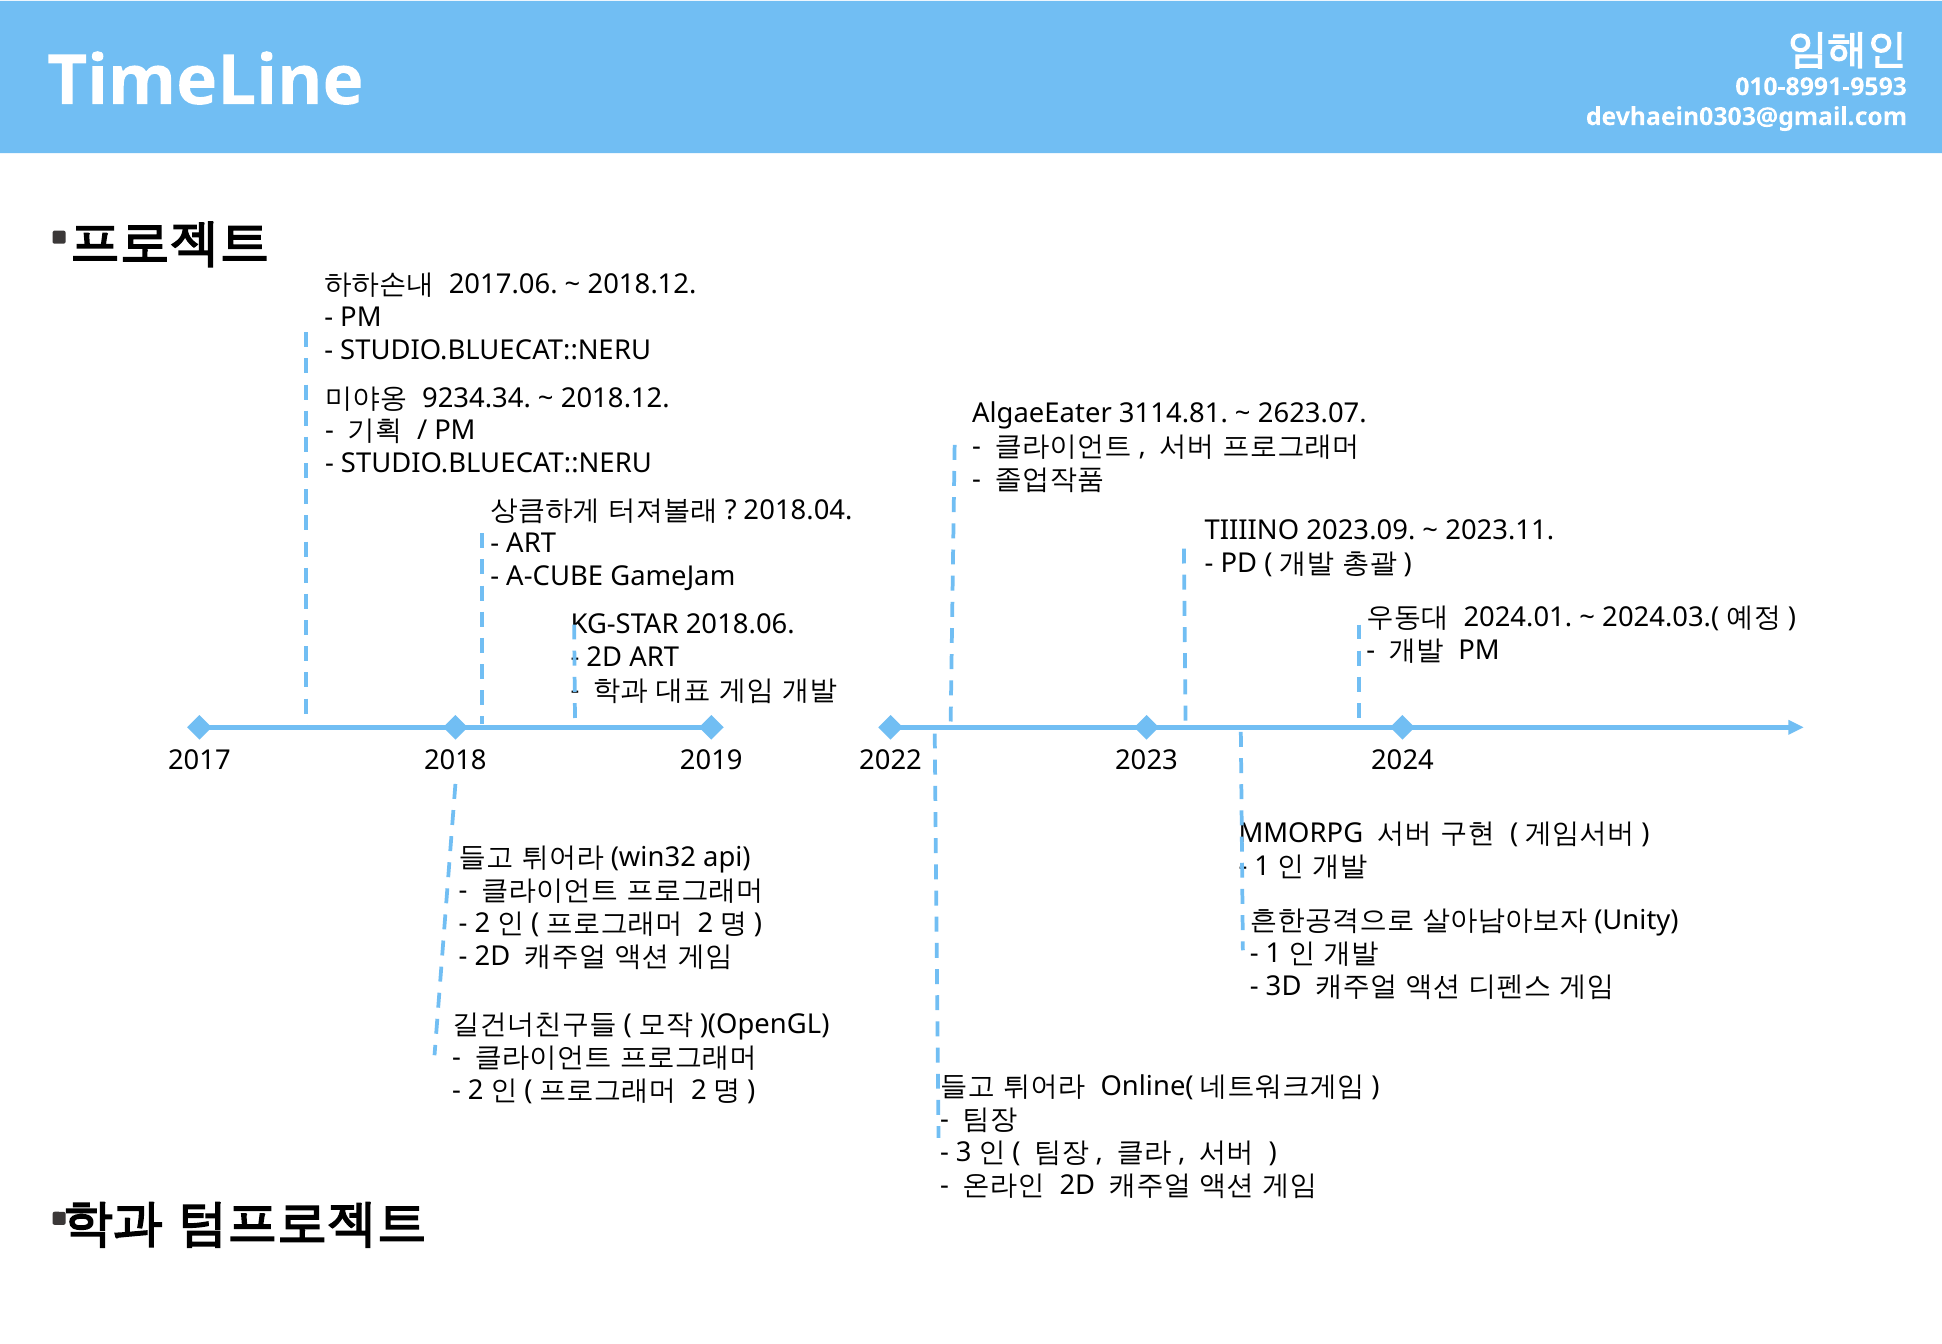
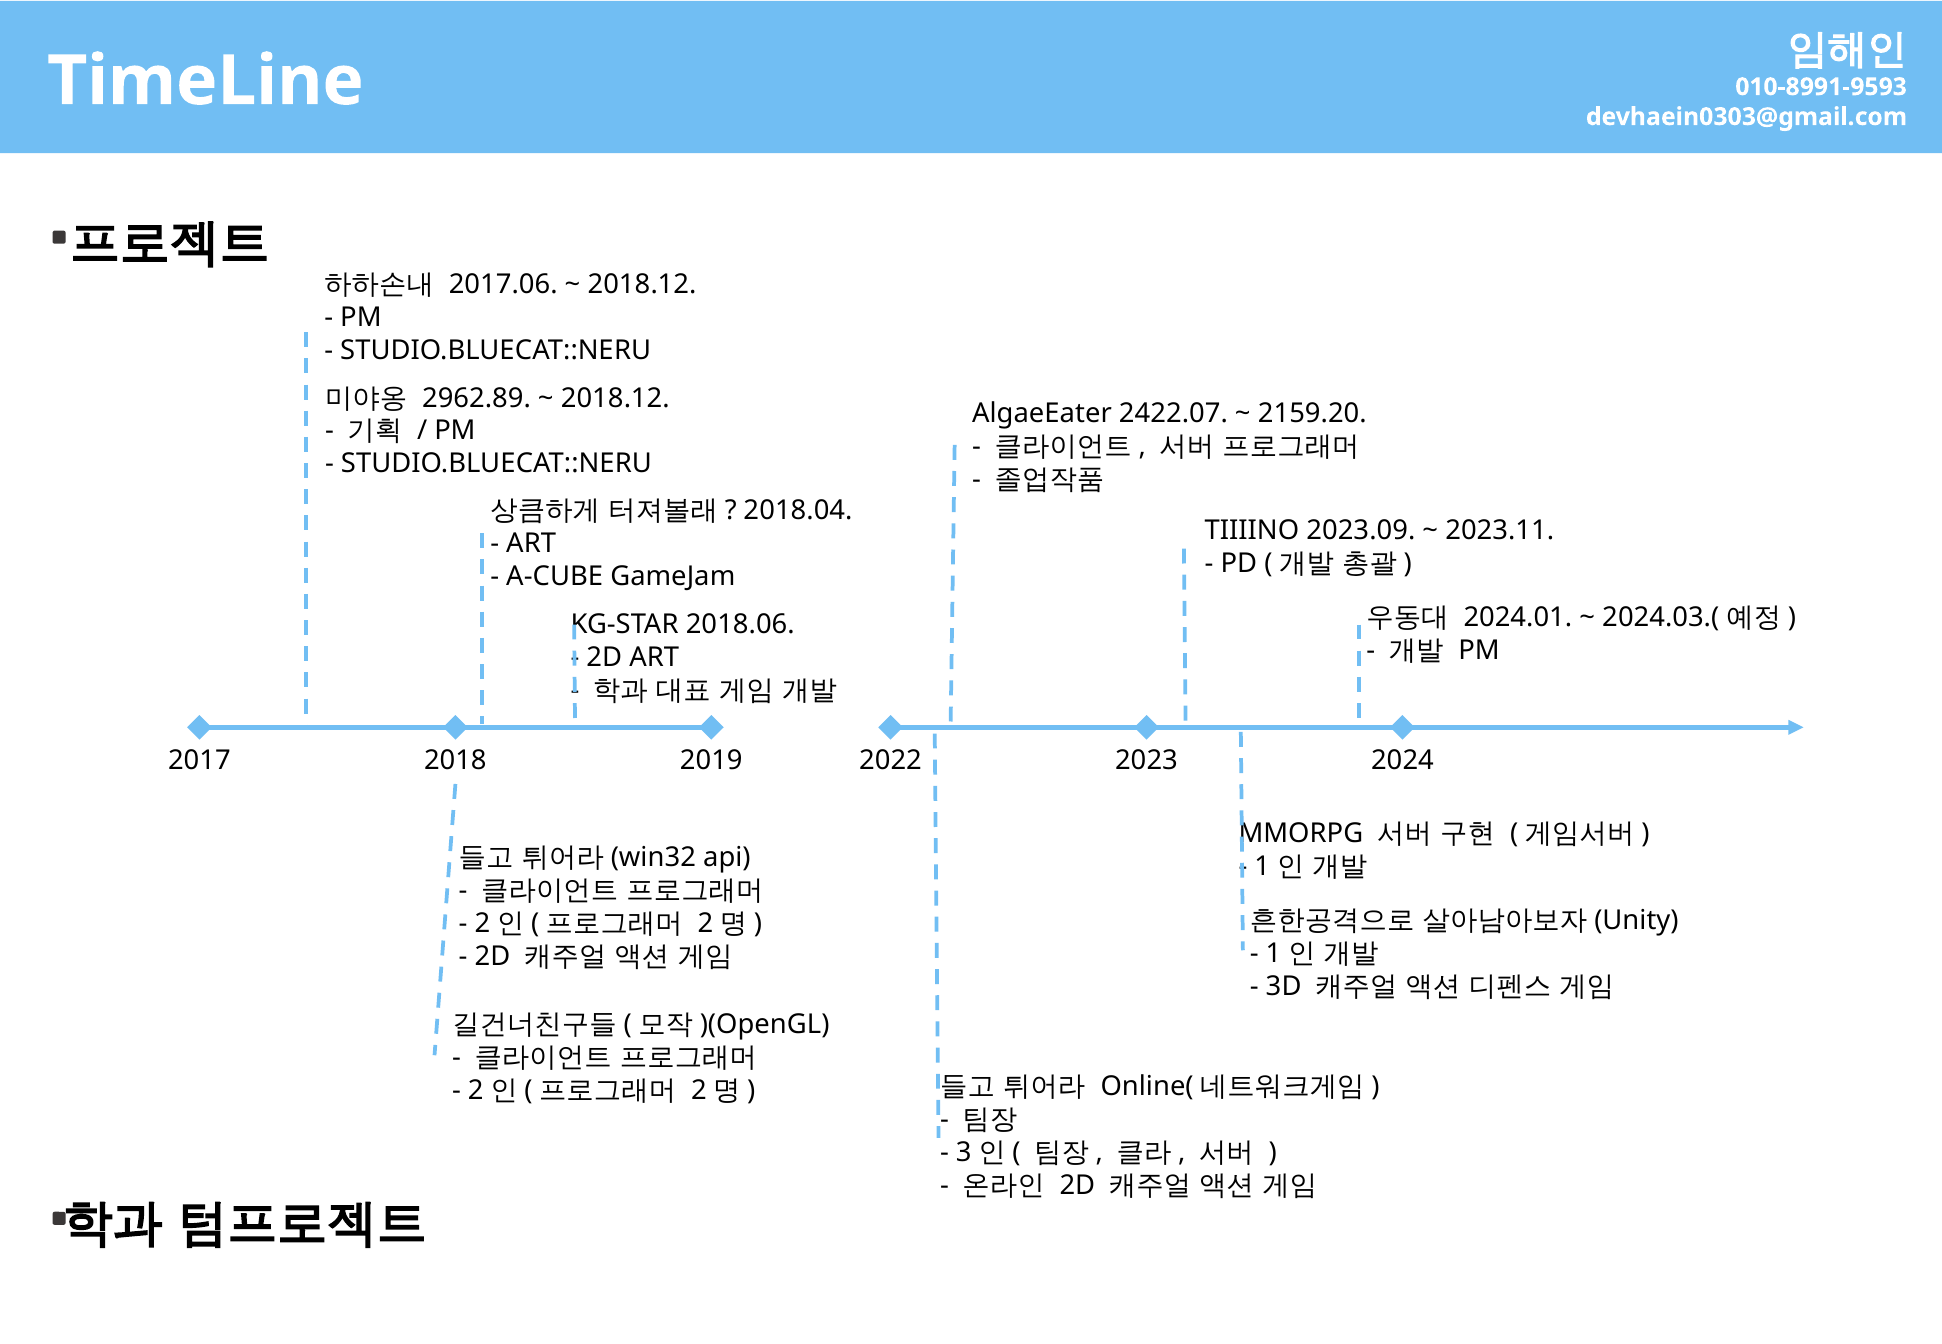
9234.34: 9234.34 -> 2962.89
3114.81: 3114.81 -> 2422.07
2623.07: 2623.07 -> 2159.20
